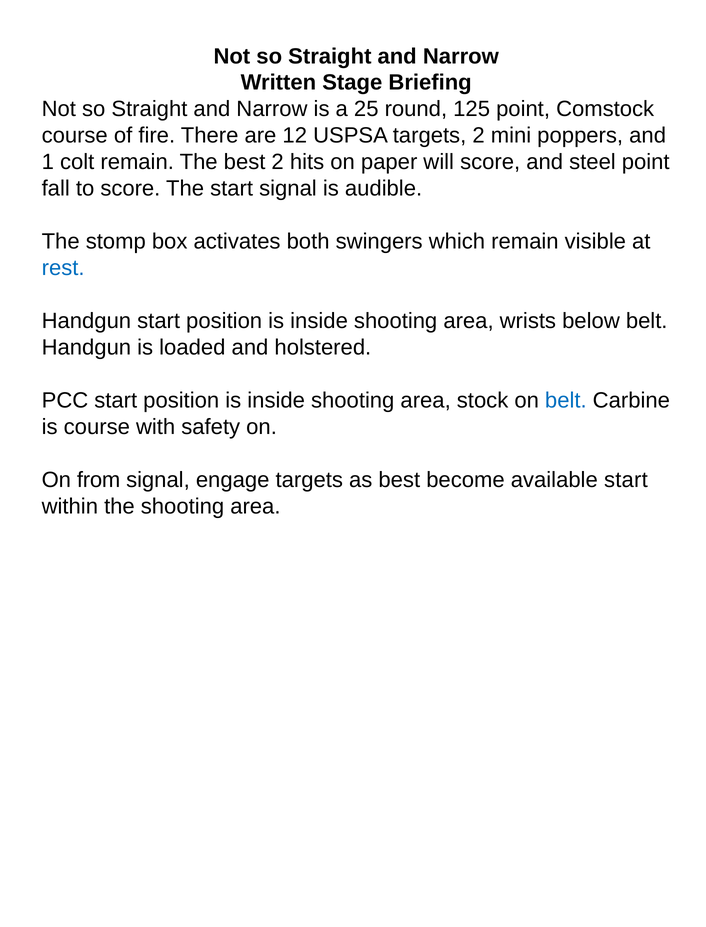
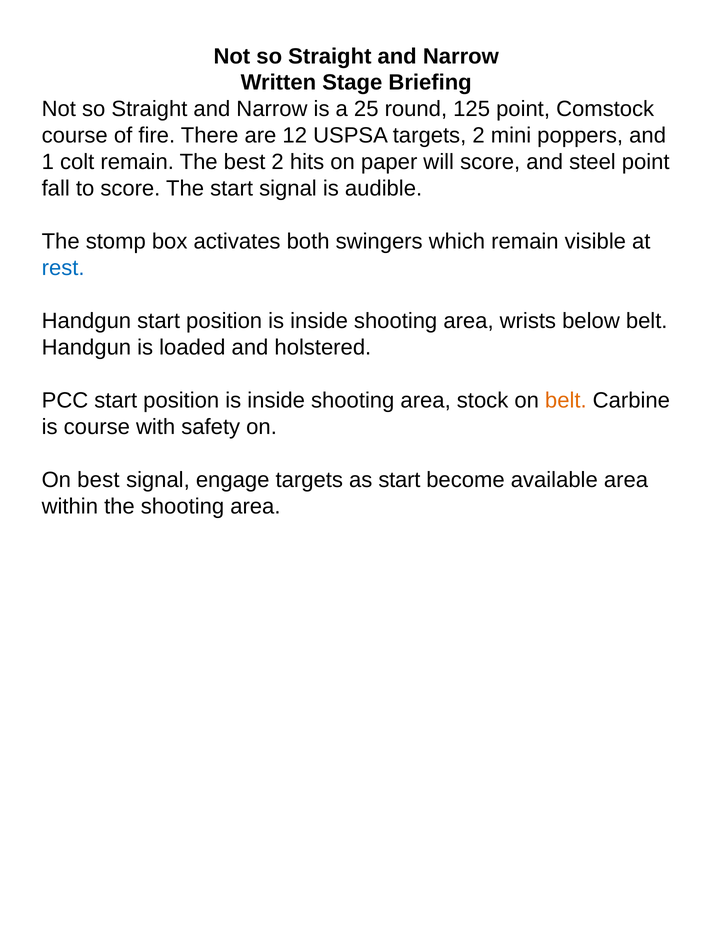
belt at (566, 400) colour: blue -> orange
On from: from -> best
as best: best -> start
available start: start -> area
